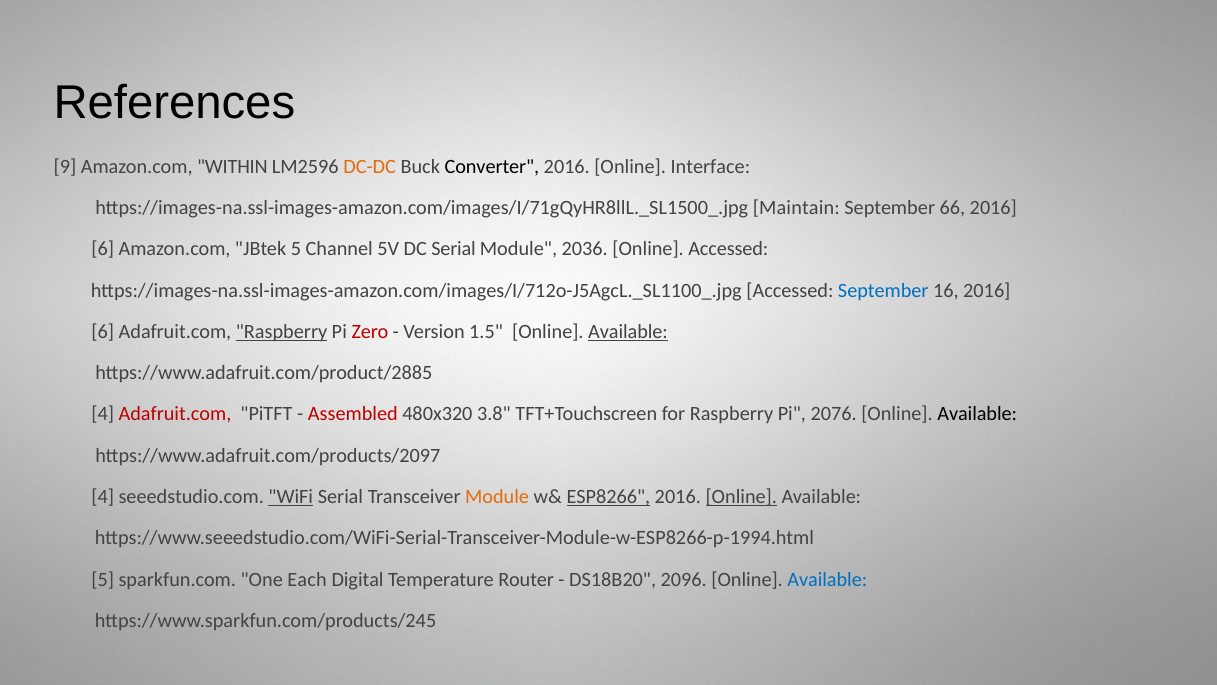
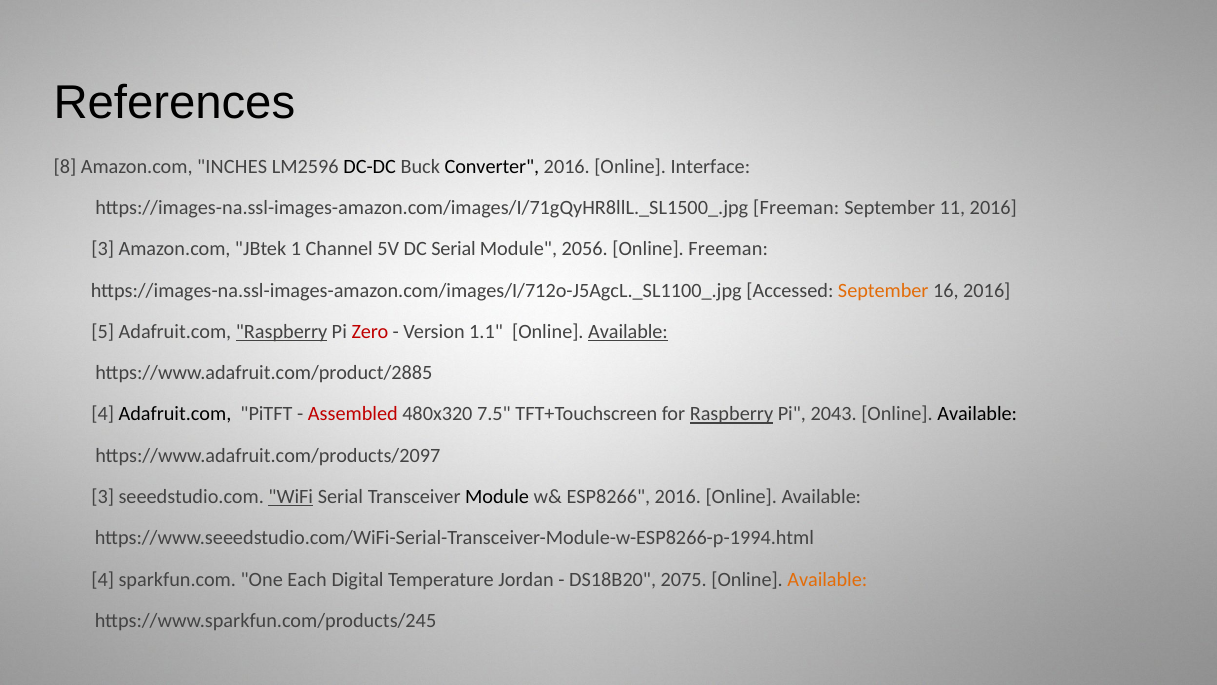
9: 9 -> 8
WITHIN: WITHIN -> INCHES
DC-DC colour: orange -> black
https://images-na.ssl-images-amazon.com/images/I/71gQyHR8llL._SL1500_.jpg Maintain: Maintain -> Freeman
66: 66 -> 11
6 at (103, 249): 6 -> 3
JBtek 5: 5 -> 1
2036: 2036 -> 2056
Online Accessed: Accessed -> Freeman
September at (883, 290) colour: blue -> orange
6 at (103, 332): 6 -> 5
1.5: 1.5 -> 1.1
Adafruit.com at (175, 414) colour: red -> black
3.8: 3.8 -> 7.5
Raspberry at (731, 414) underline: none -> present
2076: 2076 -> 2043
4 at (103, 497): 4 -> 3
Module at (497, 497) colour: orange -> black
ESP8266 underline: present -> none
Online at (741, 497) underline: present -> none
5 at (103, 579): 5 -> 4
Router: Router -> Jordan
2096: 2096 -> 2075
Available at (827, 579) colour: blue -> orange
